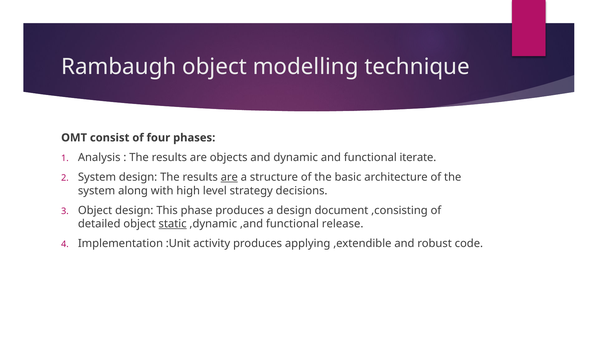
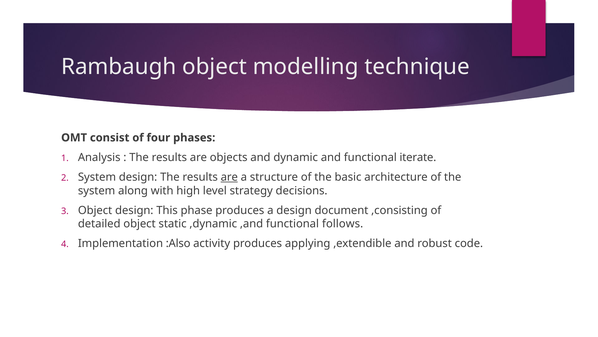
static underline: present -> none
release: release -> follows
:Unit: :Unit -> :Also
